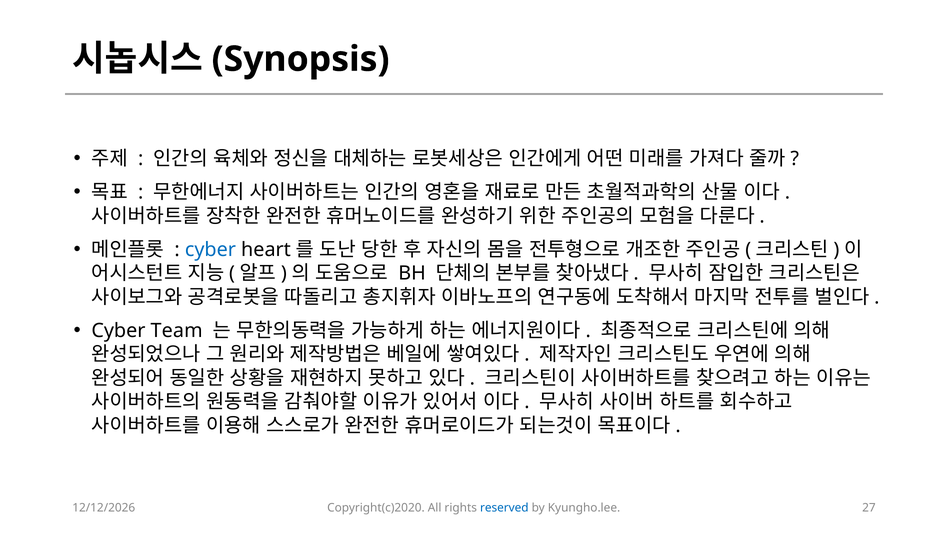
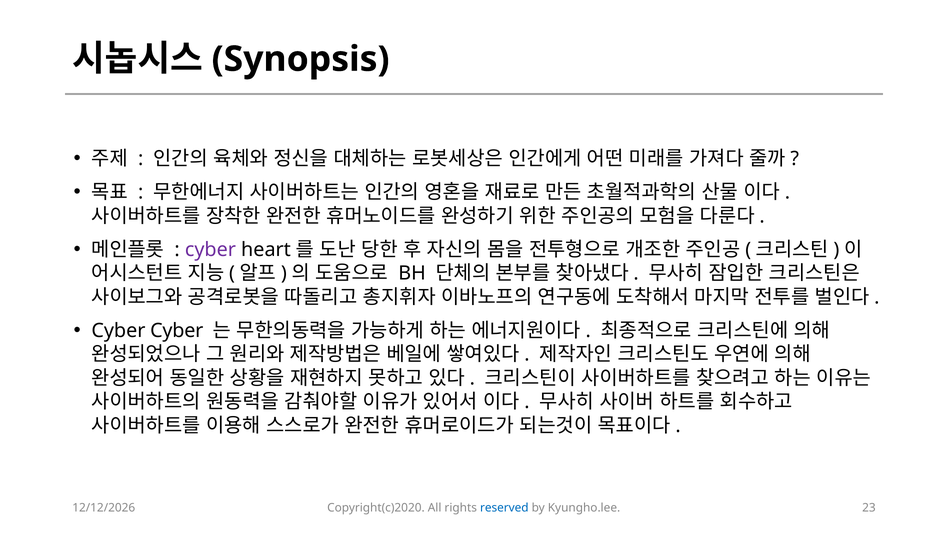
cyber at (210, 250) colour: blue -> purple
Cyber Team: Team -> Cyber
27: 27 -> 23
